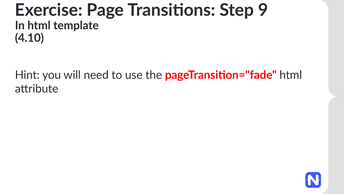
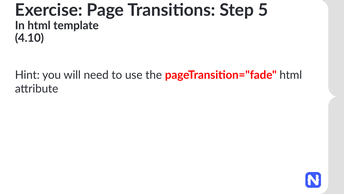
9: 9 -> 5
